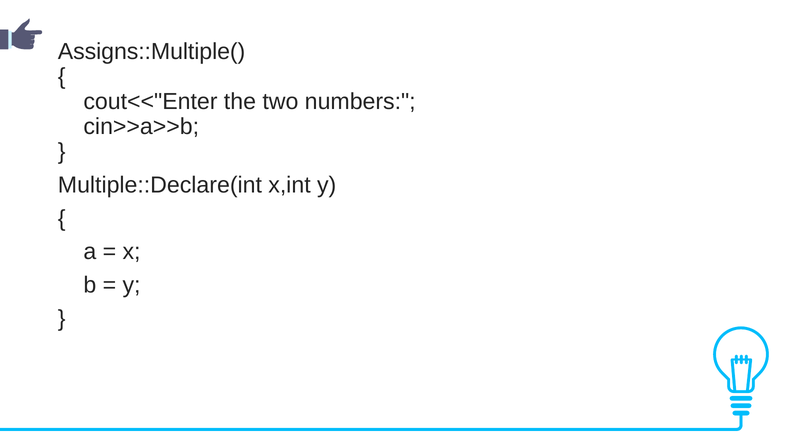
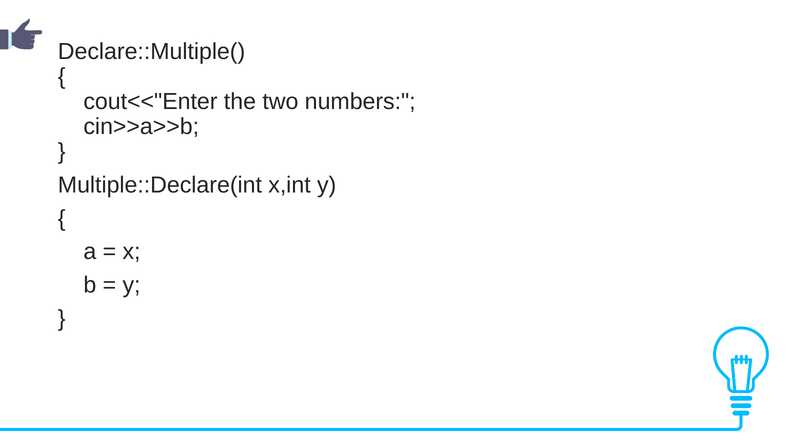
Assigns::Multiple(: Assigns::Multiple( -> Declare::Multiple(
